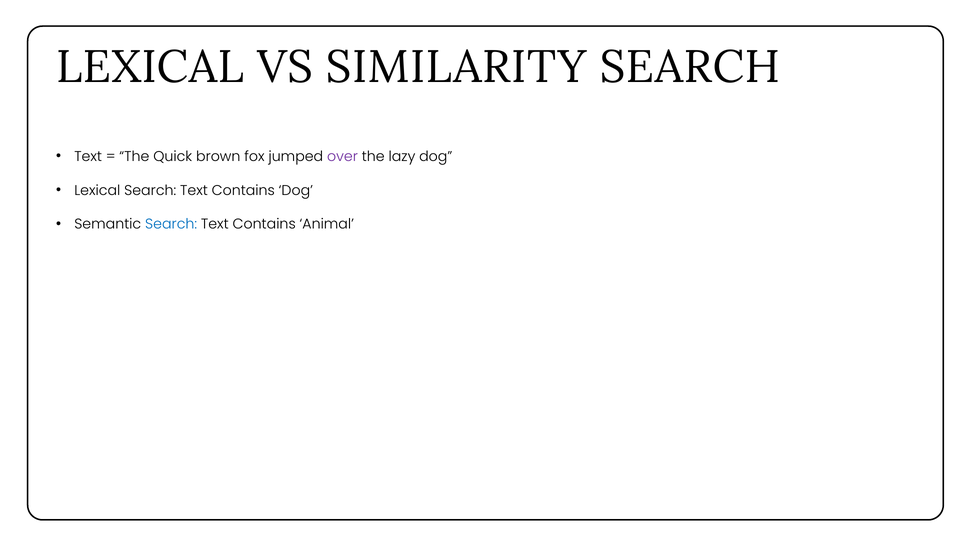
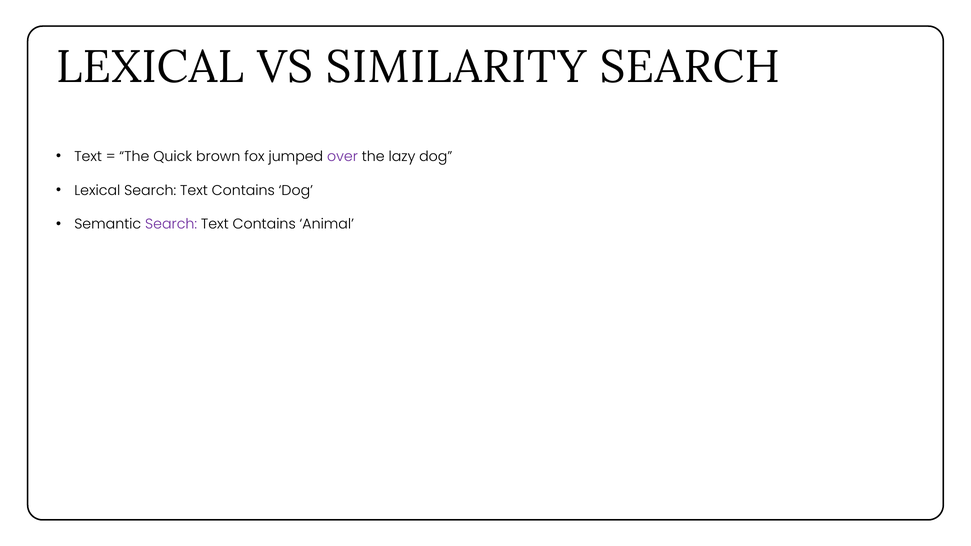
Search at (171, 224) colour: blue -> purple
